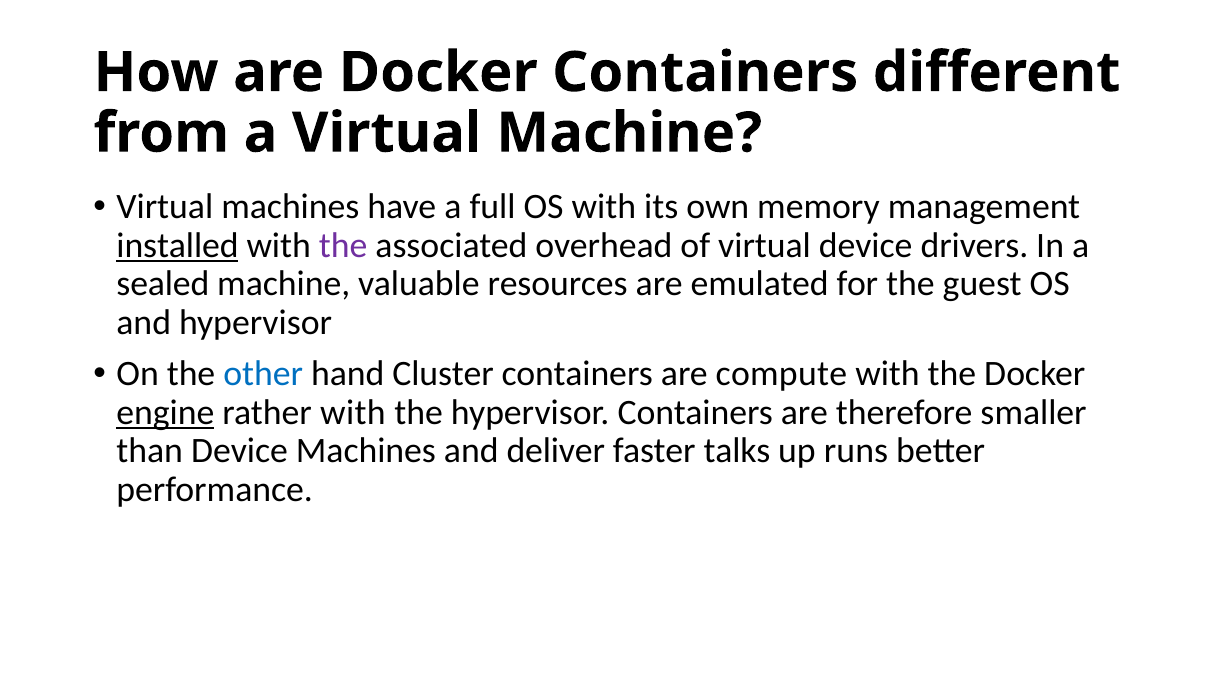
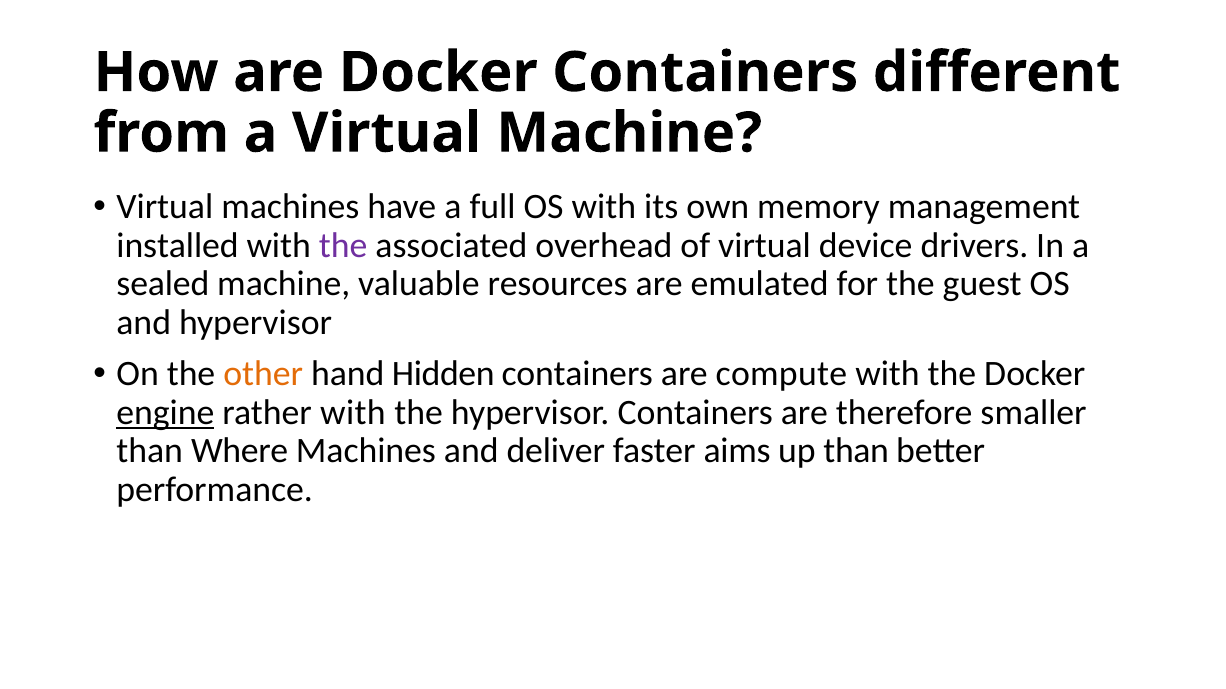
installed underline: present -> none
other colour: blue -> orange
Cluster: Cluster -> Hidden
than Device: Device -> Where
talks: talks -> aims
up runs: runs -> than
